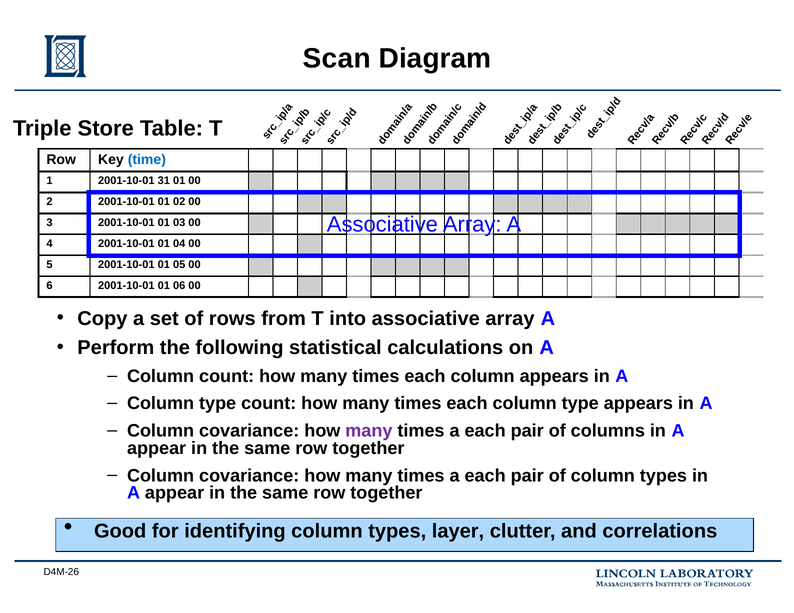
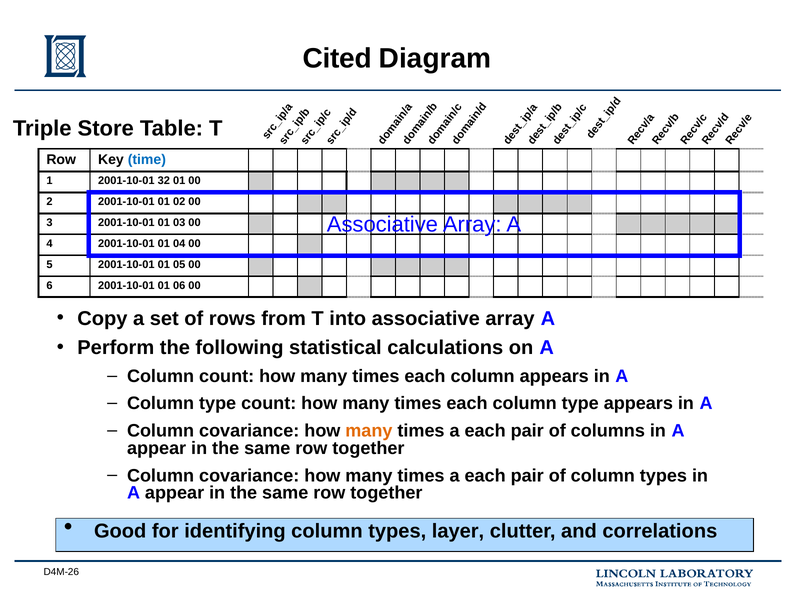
Scan: Scan -> Cited
31: 31 -> 32
many at (369, 431) colour: purple -> orange
